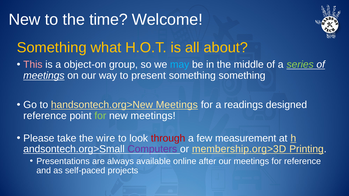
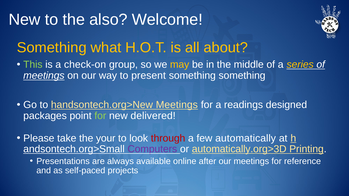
time: time -> also
This colour: pink -> light green
object-on: object-on -> check-on
may colour: light blue -> yellow
series colour: light green -> yellow
reference at (45, 116): reference -> packages
new meetings: meetings -> delivered
wire: wire -> your
measurement: measurement -> automatically
membership.org>3D: membership.org>3D -> automatically.org>3D
